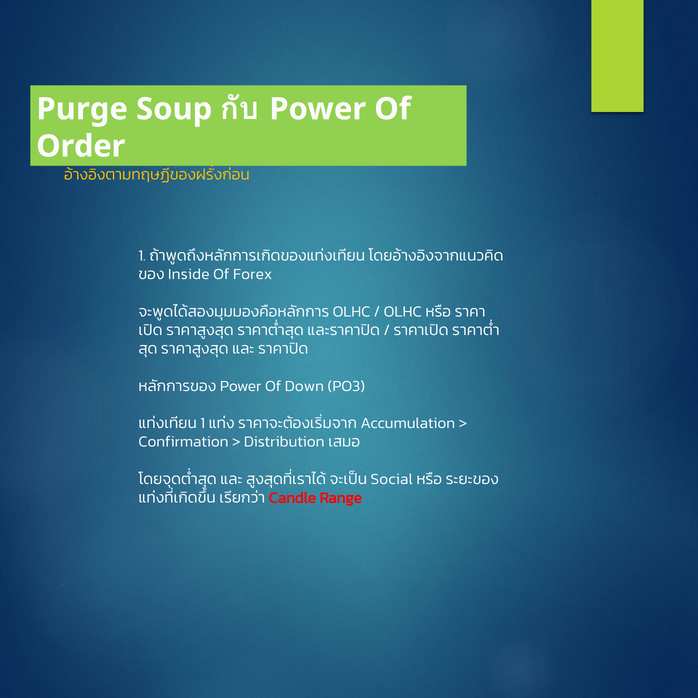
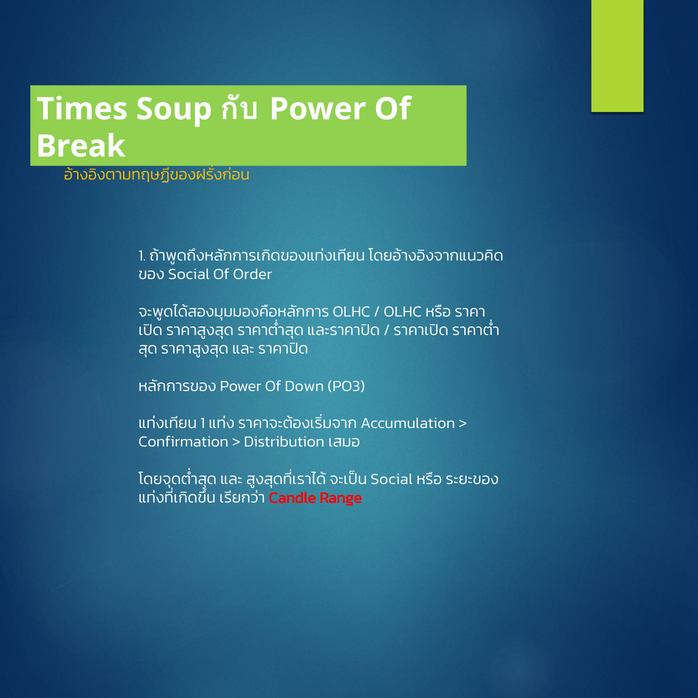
Purge: Purge -> Times
Order: Order -> Break
Inside at (189, 274): Inside -> Social
Forex: Forex -> Order
